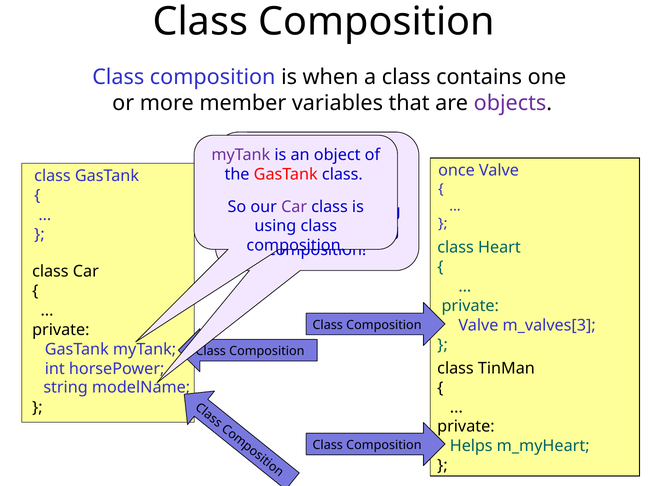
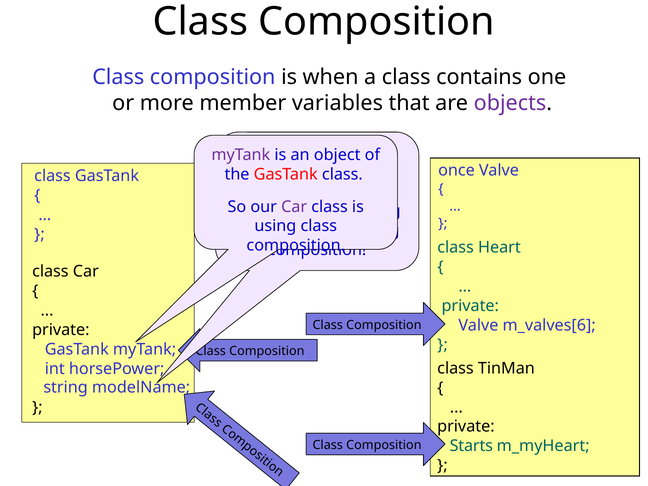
m_valves[3: m_valves[3 -> m_valves[6
Helps: Helps -> Starts
